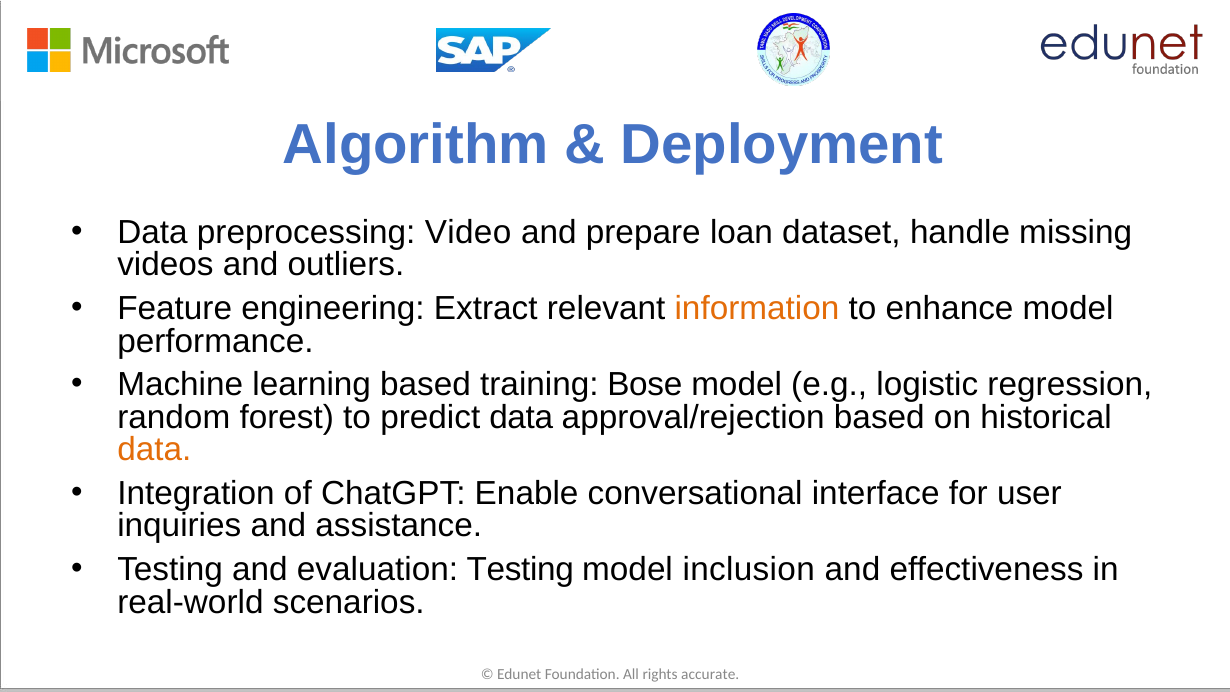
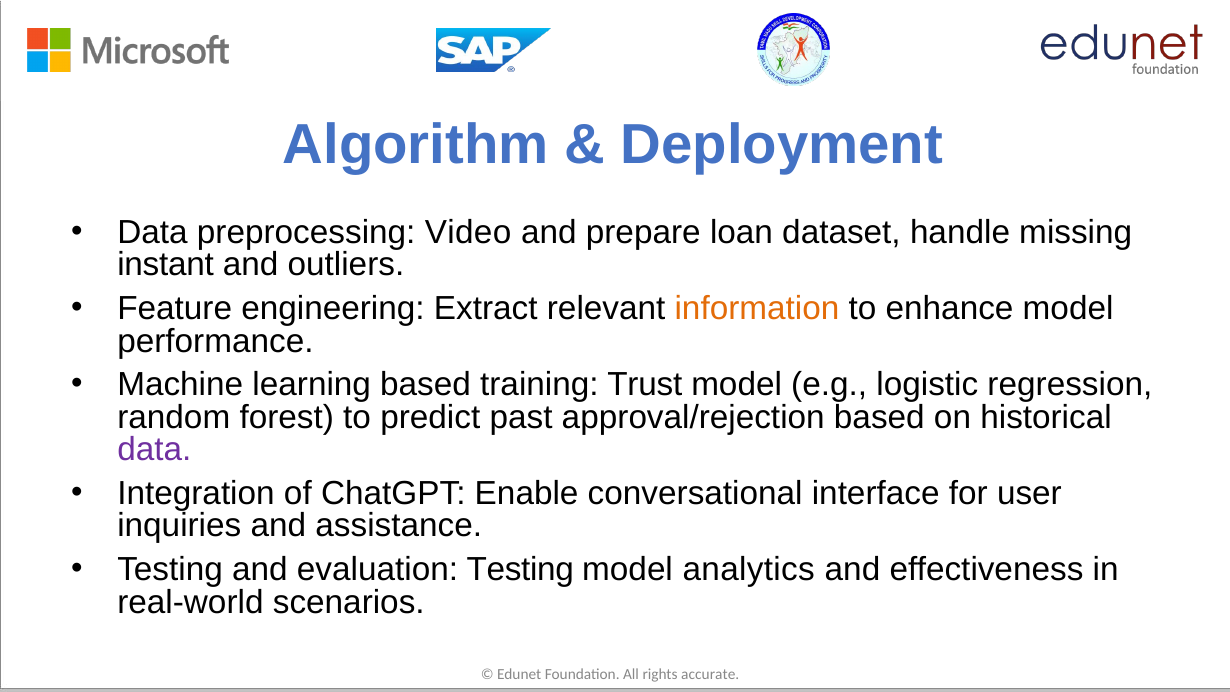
videos: videos -> instant
Bose: Bose -> Trust
predict data: data -> past
data at (154, 450) colour: orange -> purple
inclusion: inclusion -> analytics
